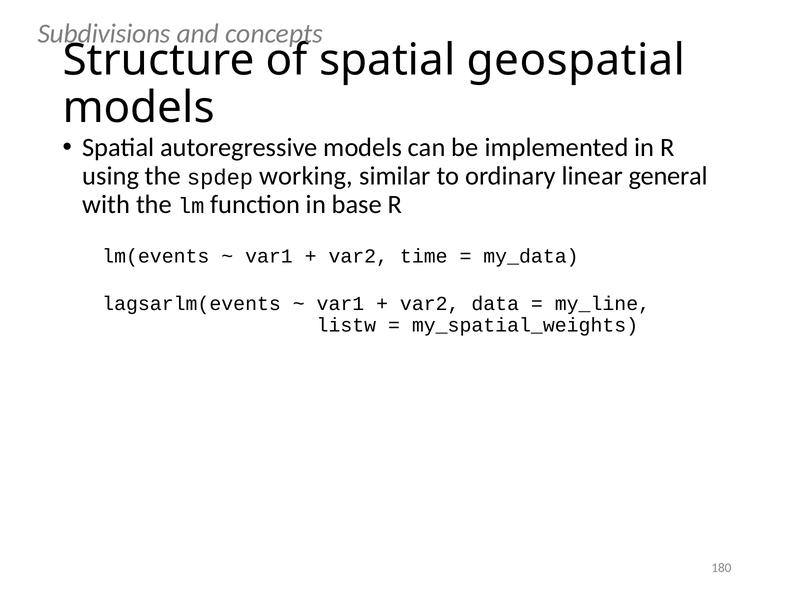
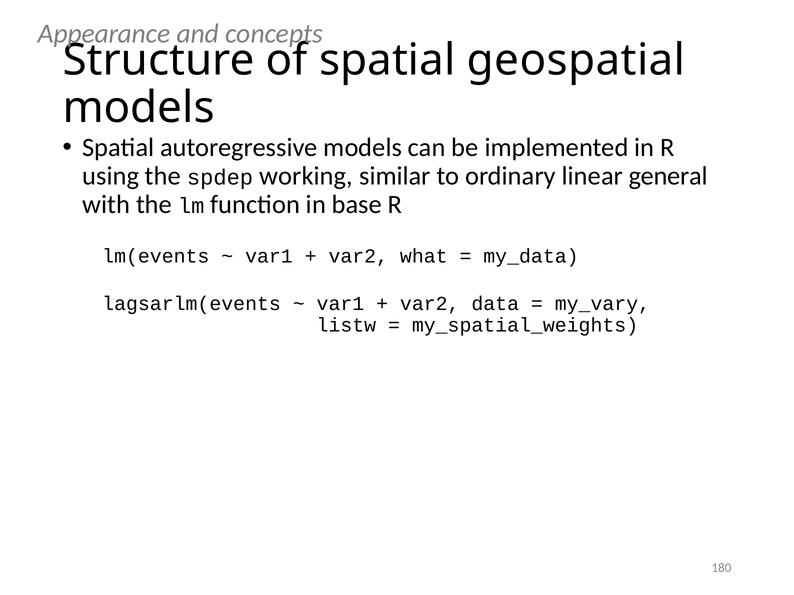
Subdivisions: Subdivisions -> Appearance
time: time -> what
my_line: my_line -> my_vary
